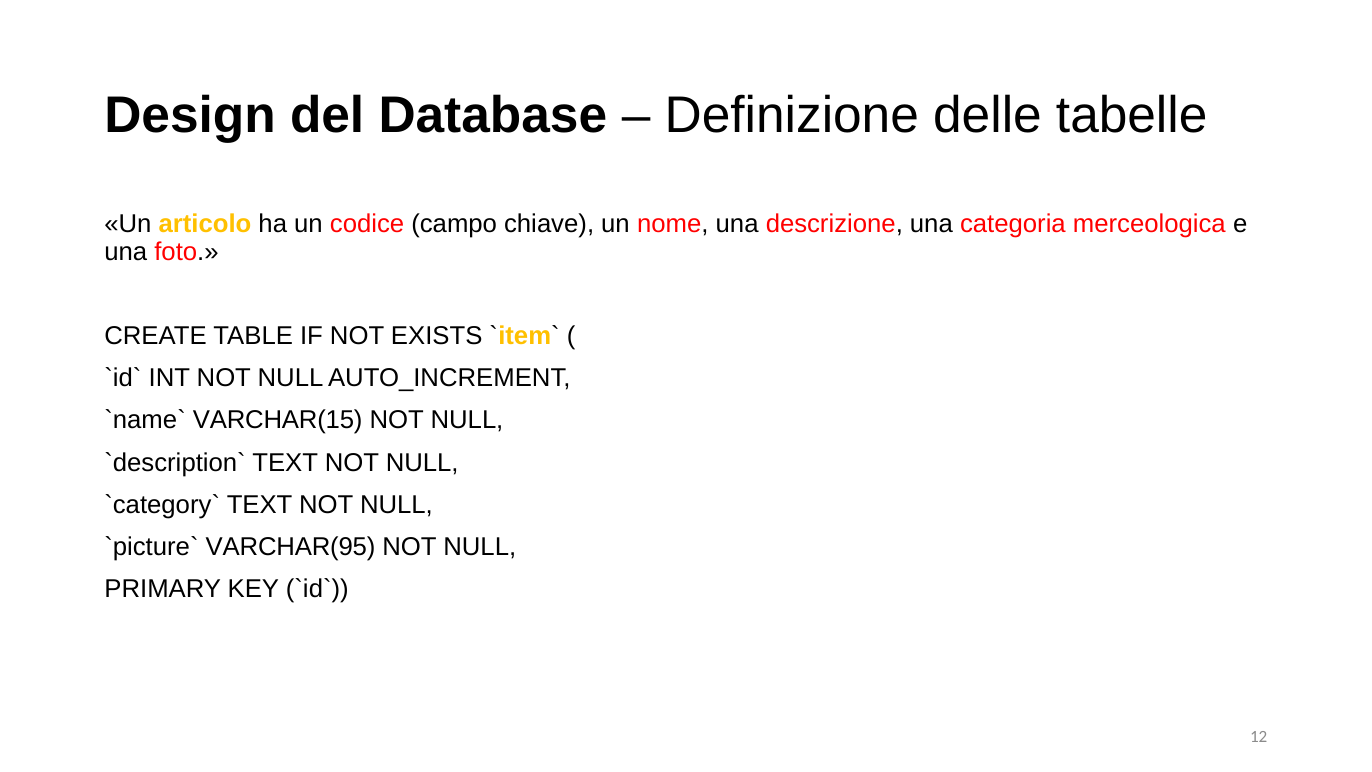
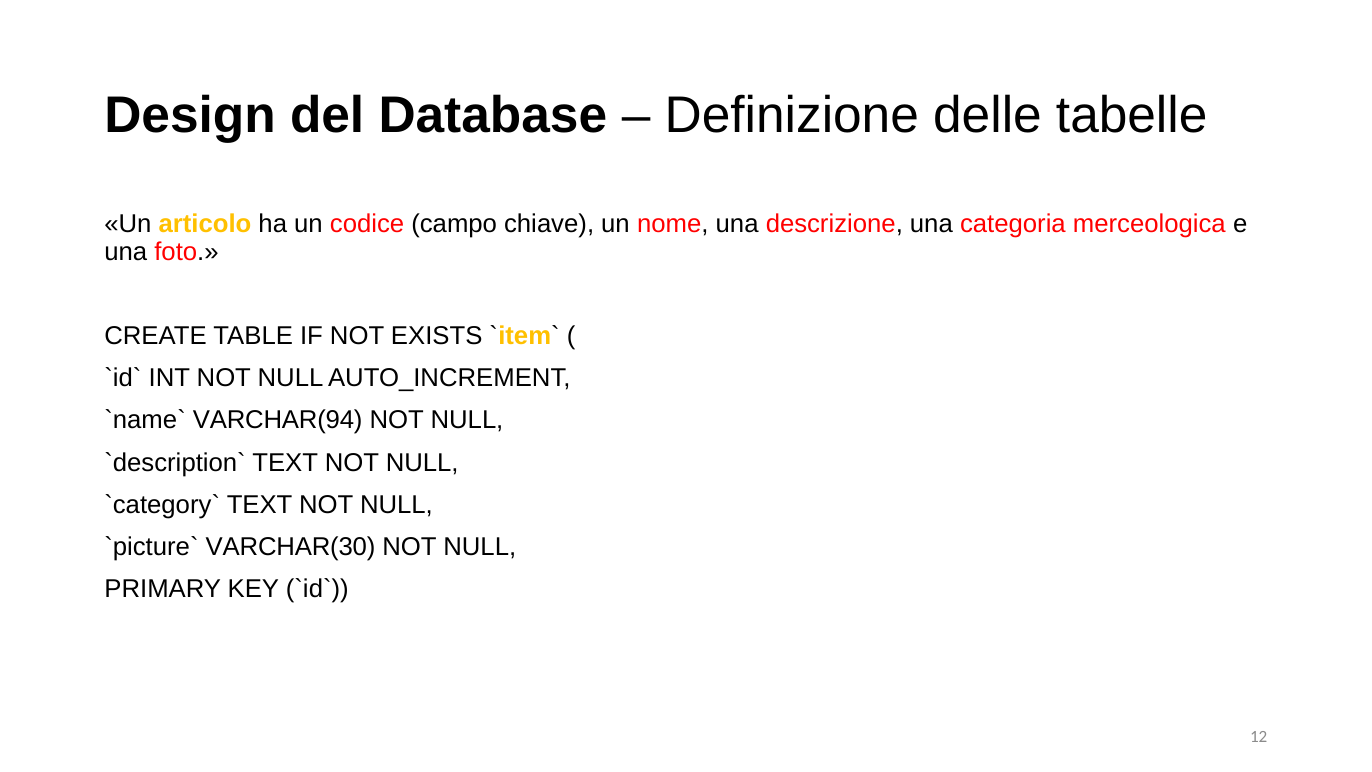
VARCHAR(15: VARCHAR(15 -> VARCHAR(94
VARCHAR(95: VARCHAR(95 -> VARCHAR(30
